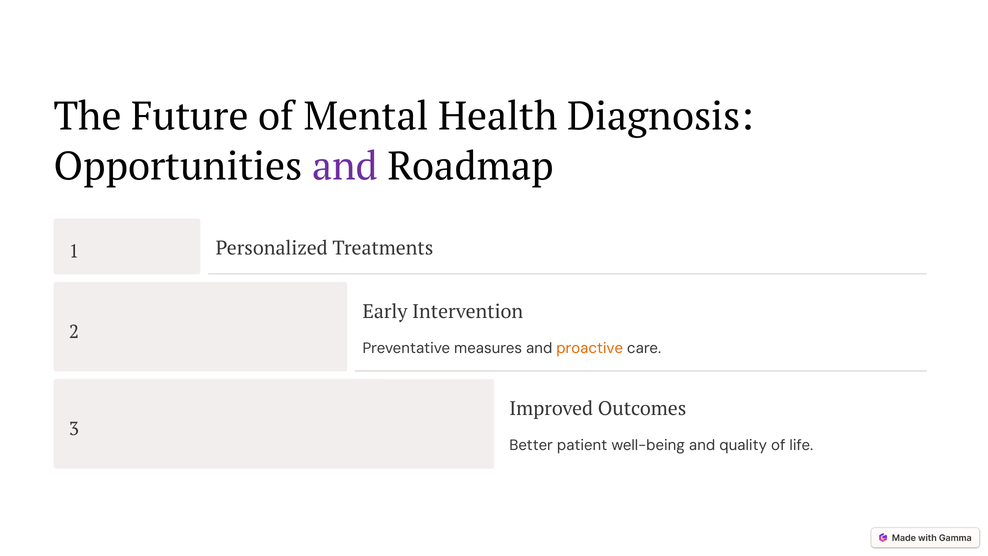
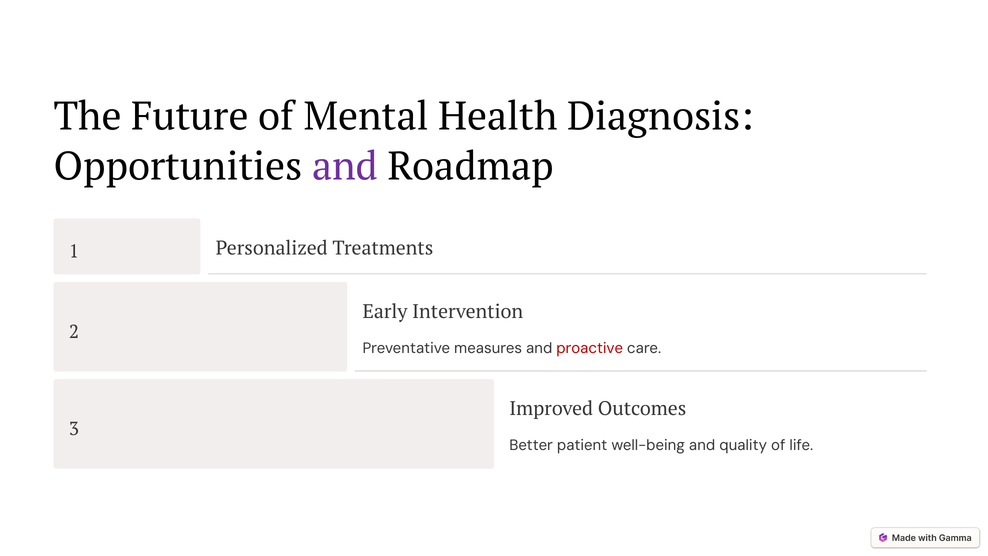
proactive colour: orange -> red
